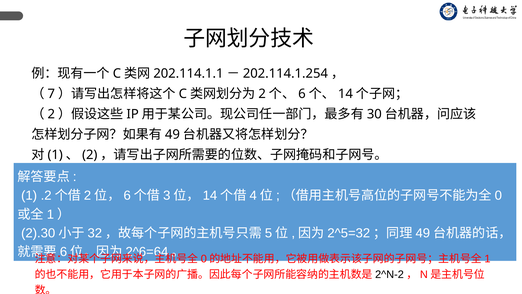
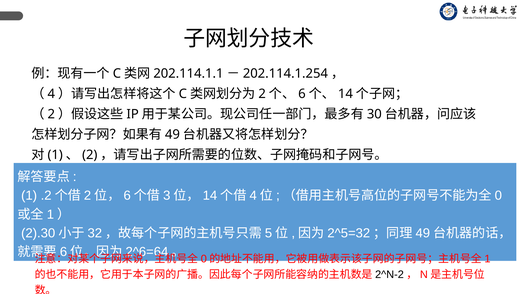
7: 7 -> 4
